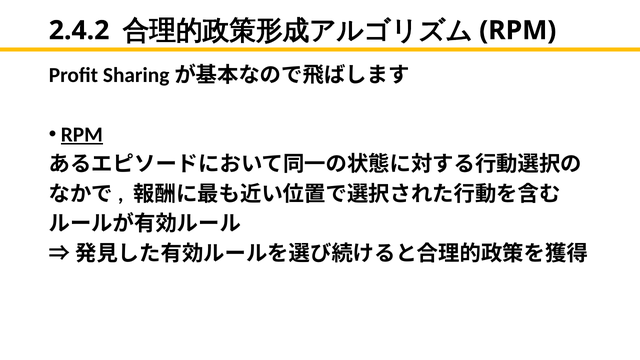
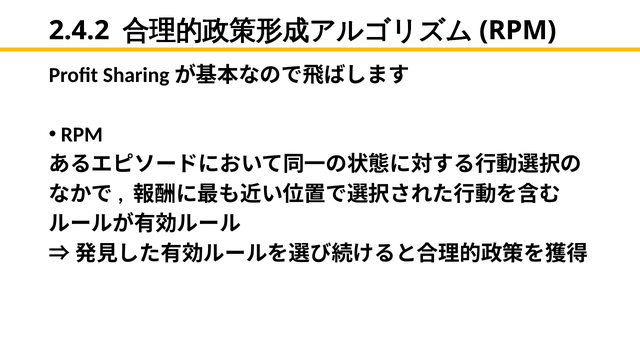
RPM at (82, 135) underline: present -> none
